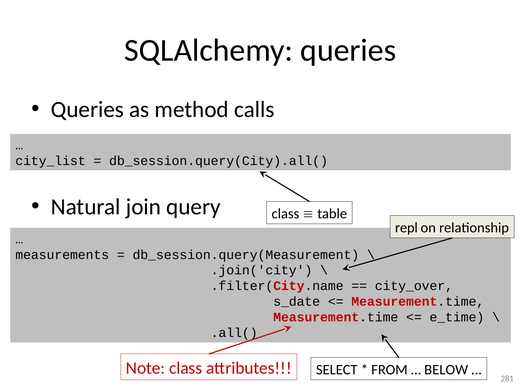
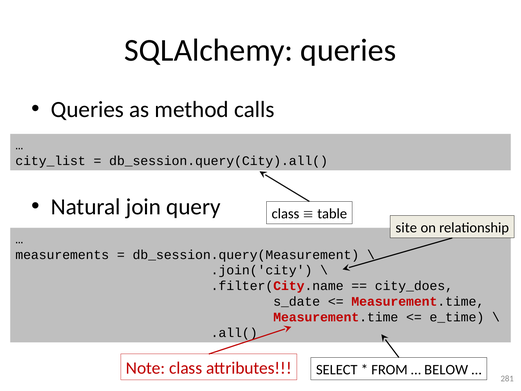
repl: repl -> site
city_over: city_over -> city_does
